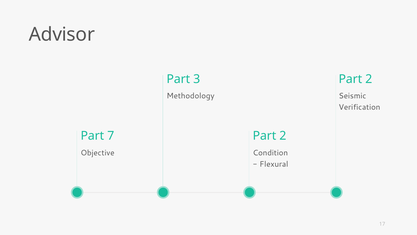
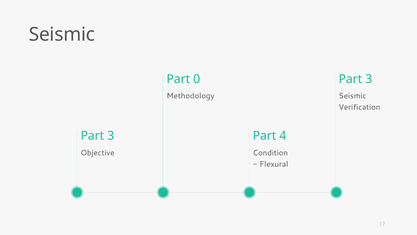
Advisor at (62, 34): Advisor -> Seismic
3: 3 -> 0
2 at (369, 79): 2 -> 3
7 at (111, 136): 7 -> 3
2 at (283, 136): 2 -> 4
